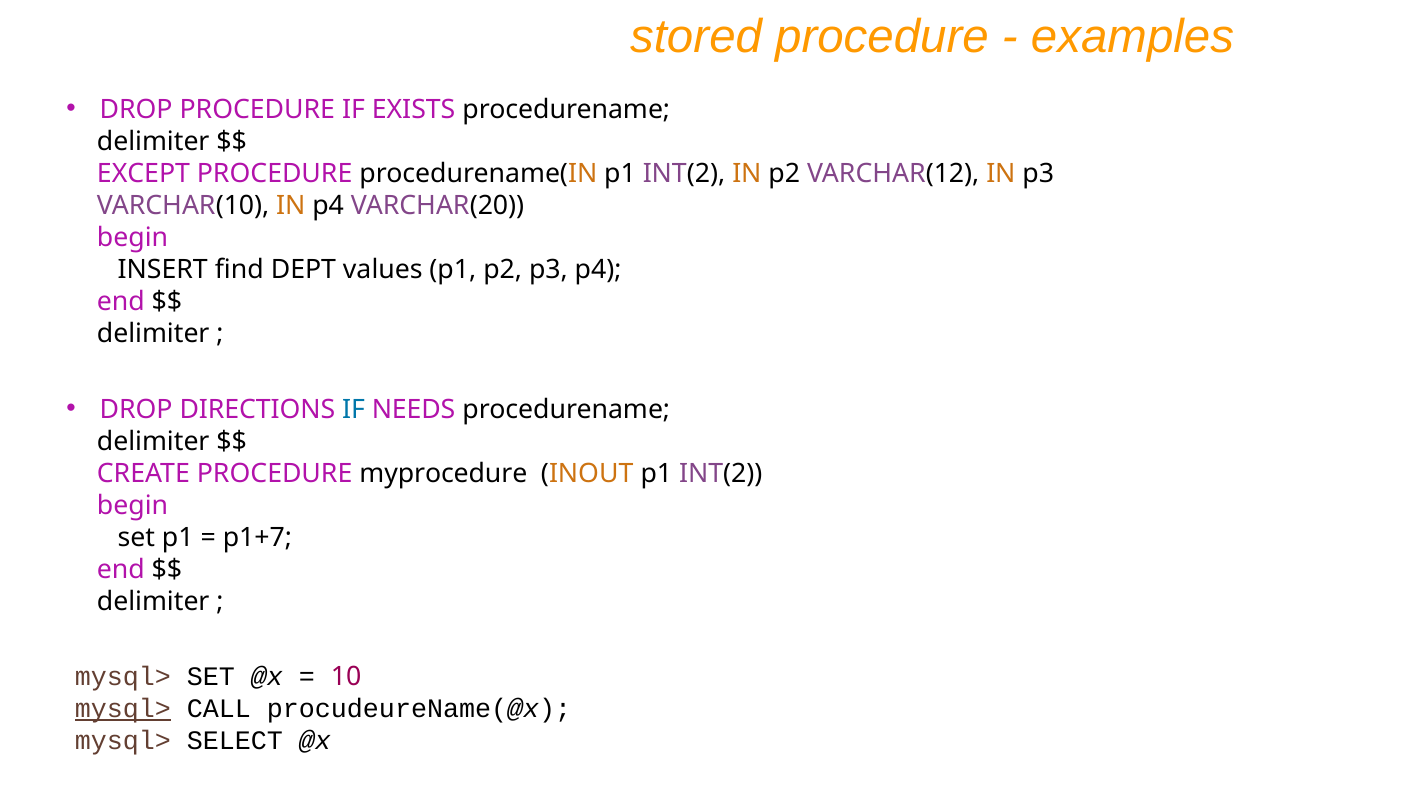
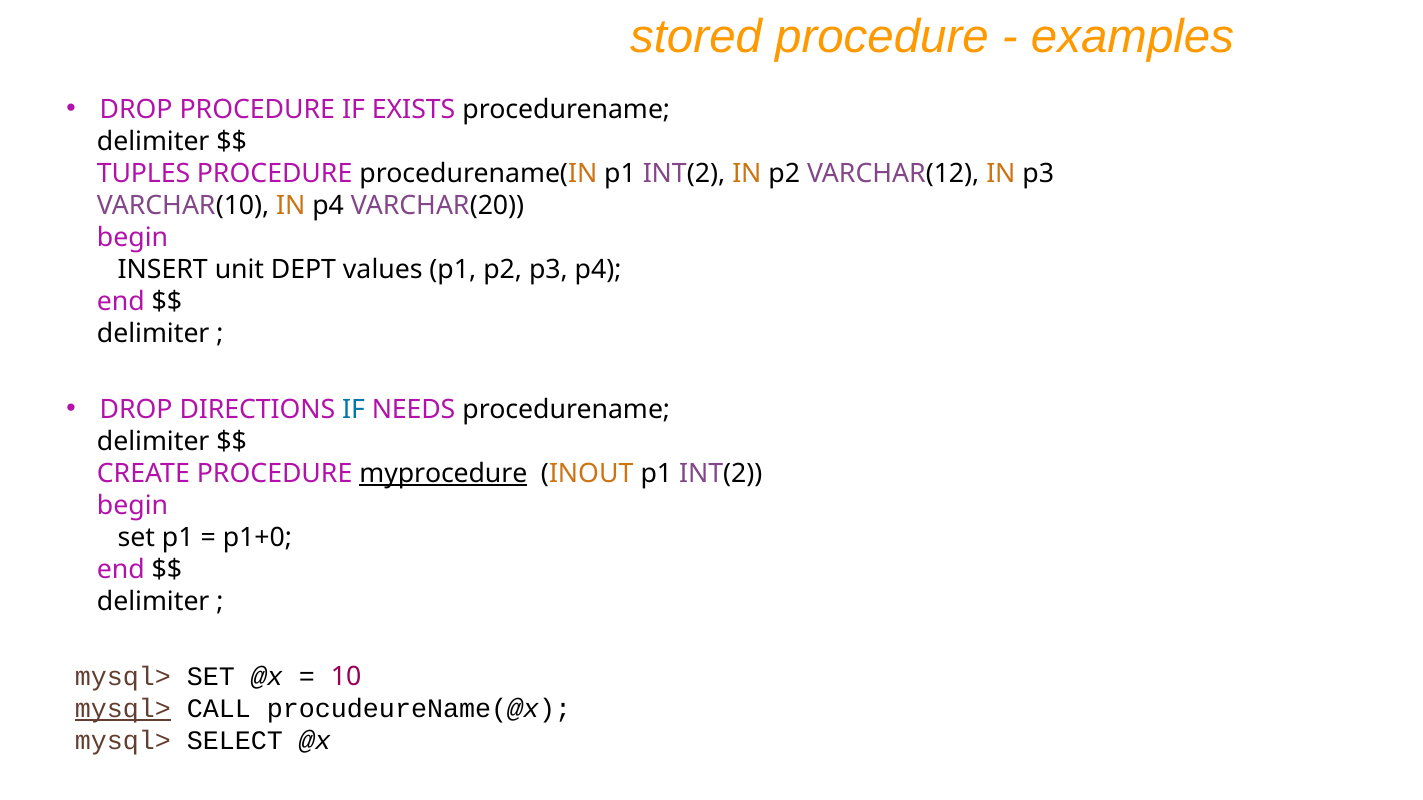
EXCEPT: EXCEPT -> TUPLES
find: find -> unit
myprocedure underline: none -> present
p1+7: p1+7 -> p1+0
